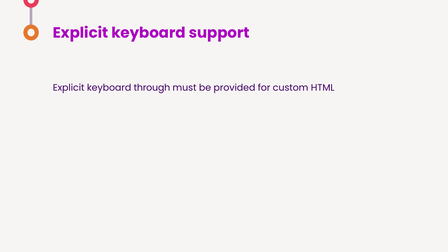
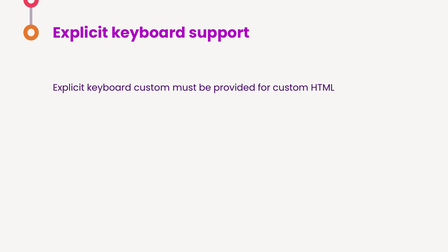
keyboard through: through -> custom
